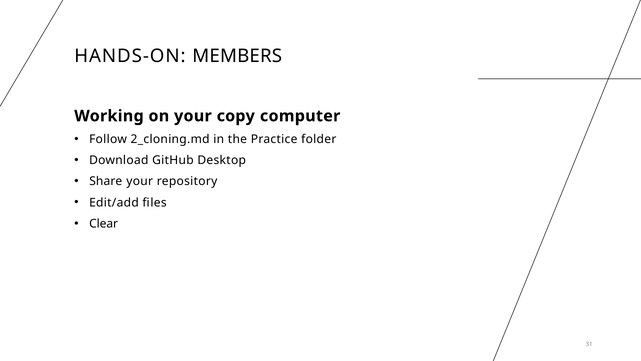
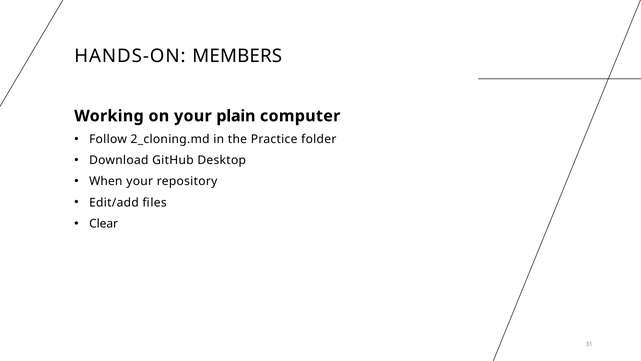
copy: copy -> plain
Share: Share -> When
